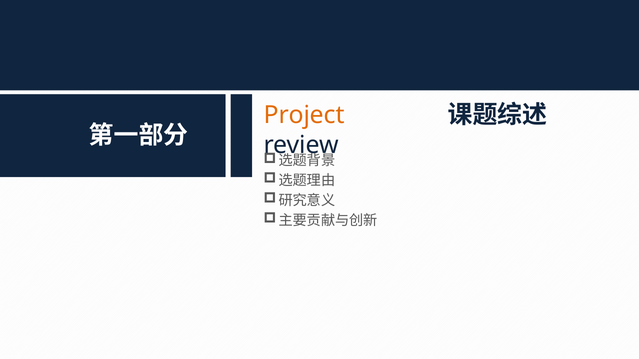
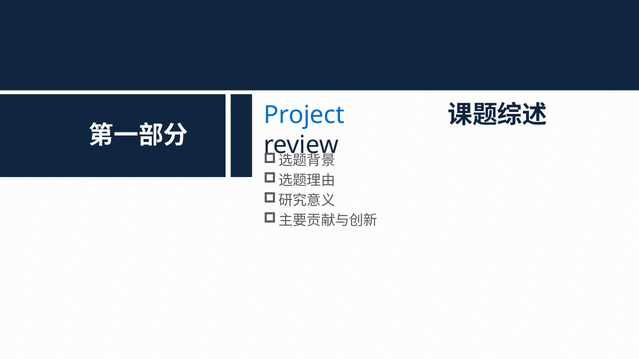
Project colour: orange -> blue
